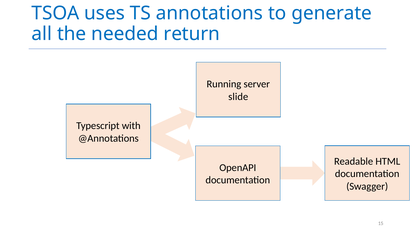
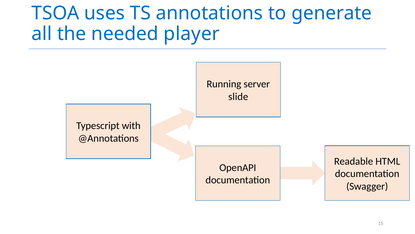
return: return -> player
